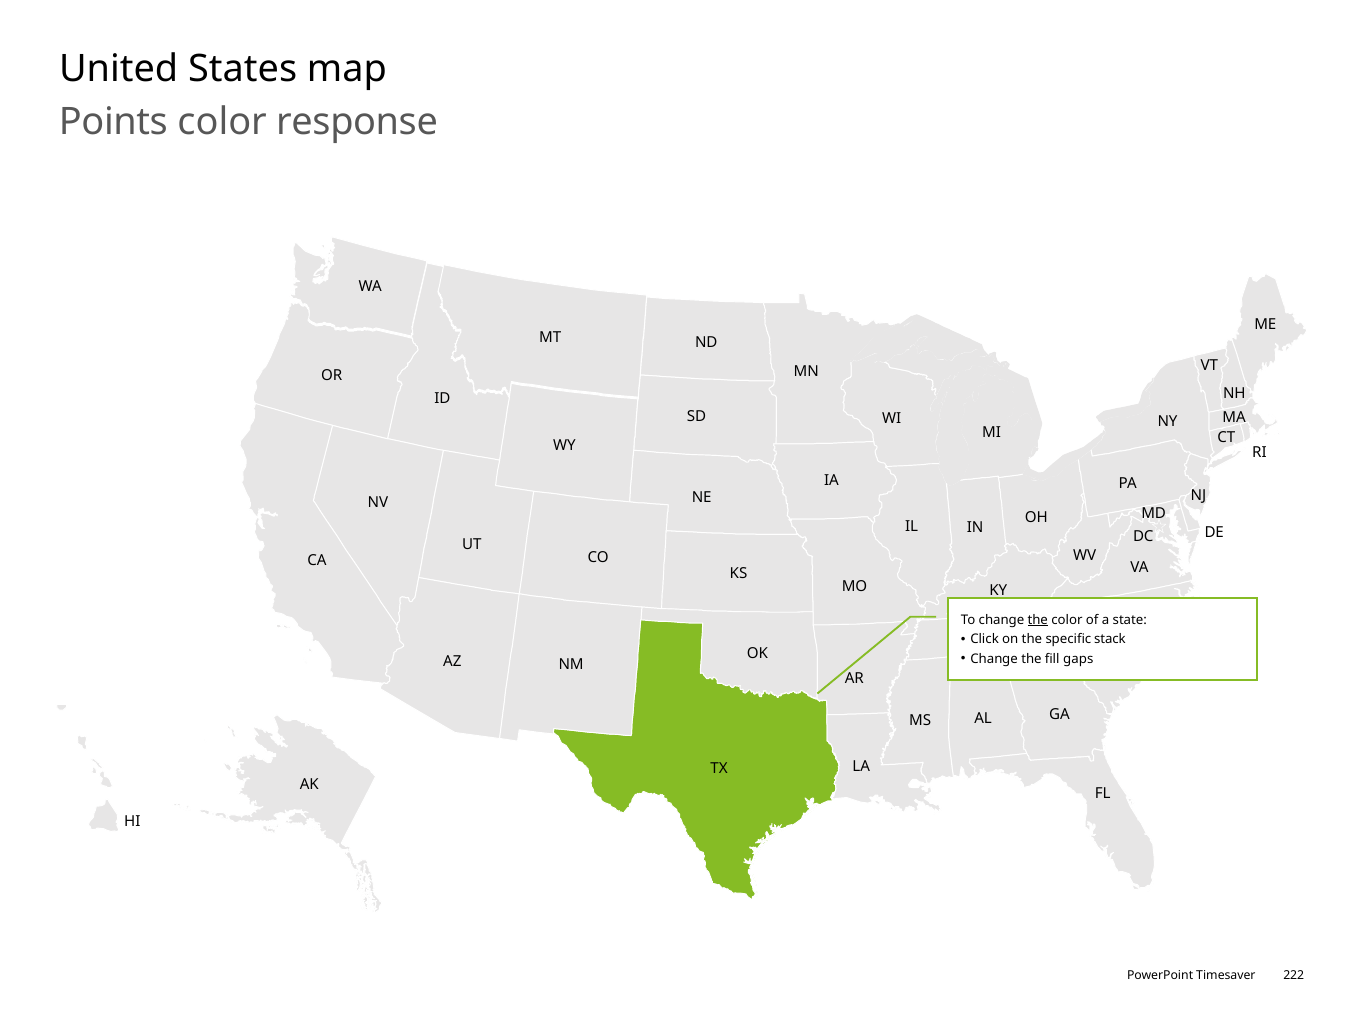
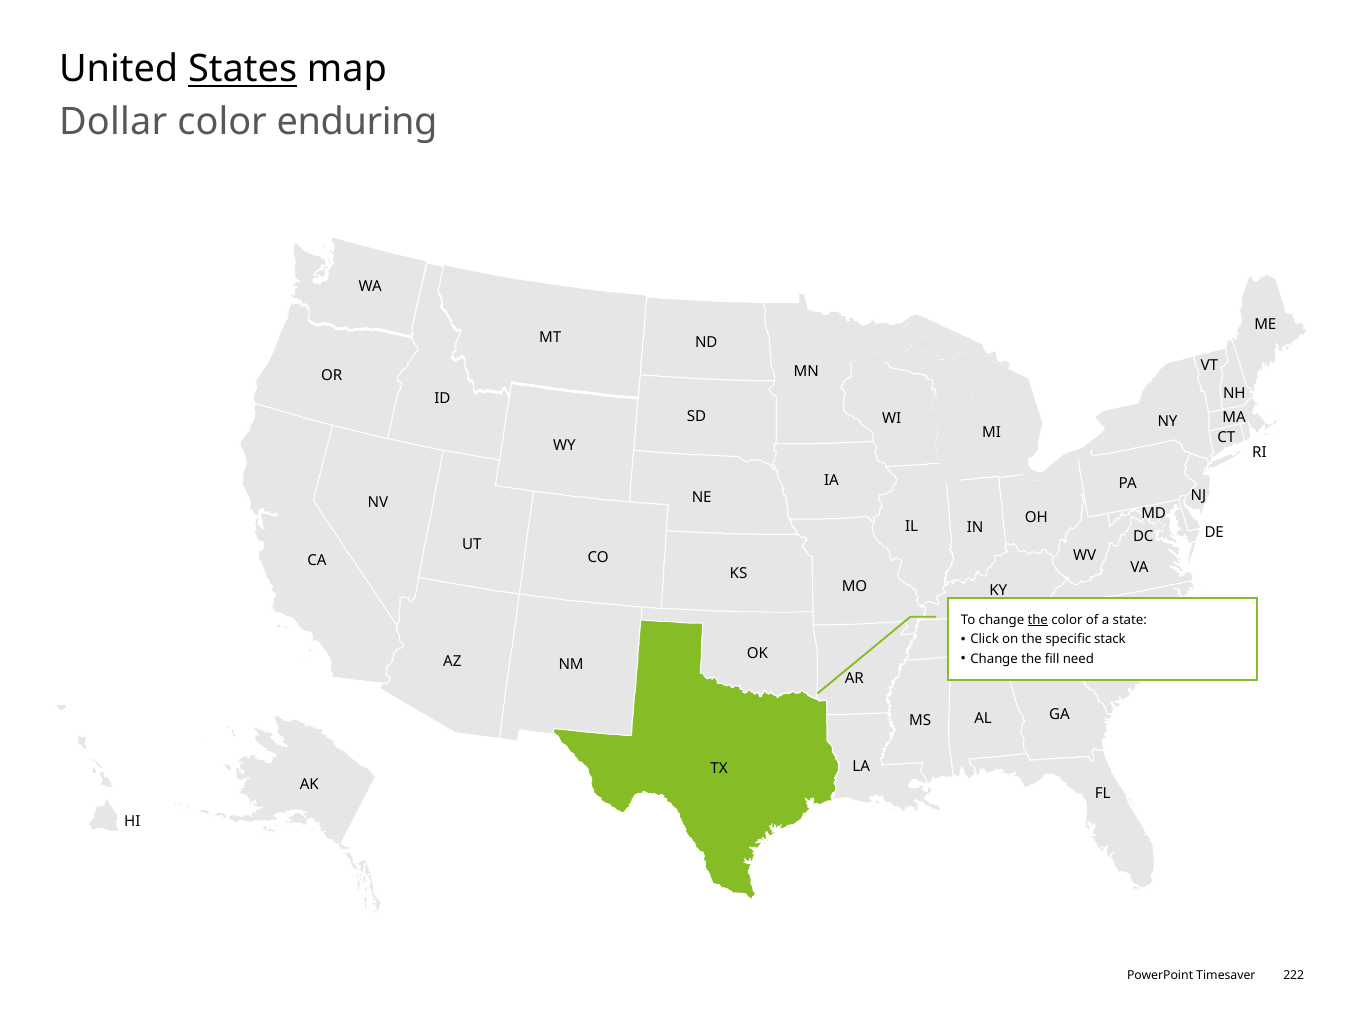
States underline: none -> present
Points: Points -> Dollar
response: response -> enduring
gaps: gaps -> need
